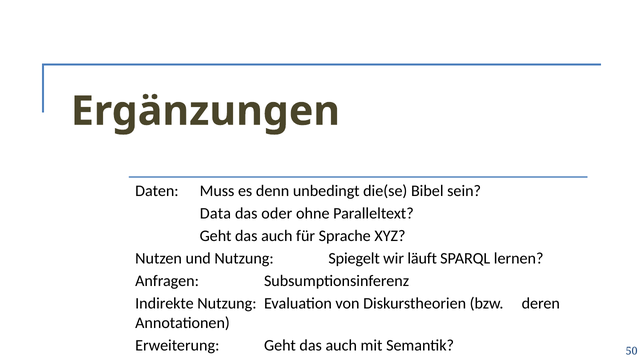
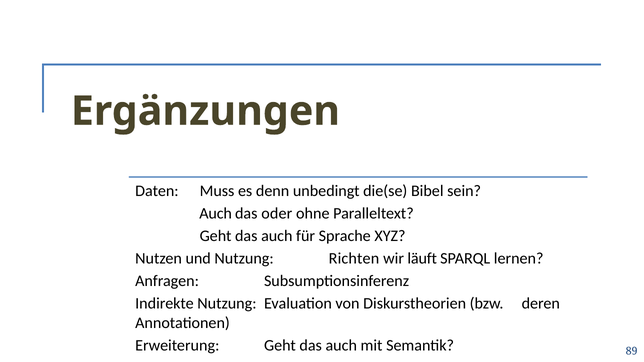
Data at (215, 214): Data -> Auch
Spiegelt: Spiegelt -> Richten
50: 50 -> 89
